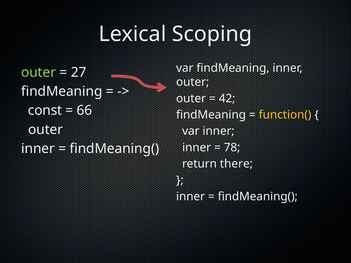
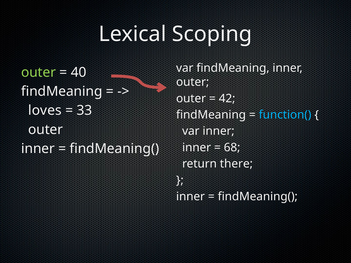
27: 27 -> 40
const: const -> loves
66: 66 -> 33
function( colour: yellow -> light blue
78: 78 -> 68
